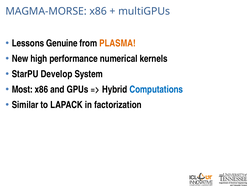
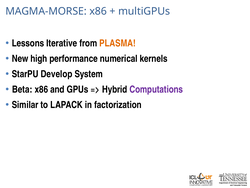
Genuine: Genuine -> Iterative
Most: Most -> Beta
Computations colour: blue -> purple
